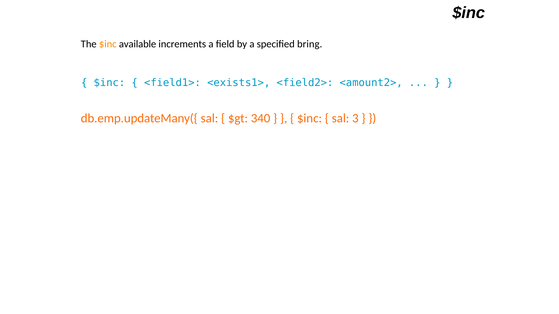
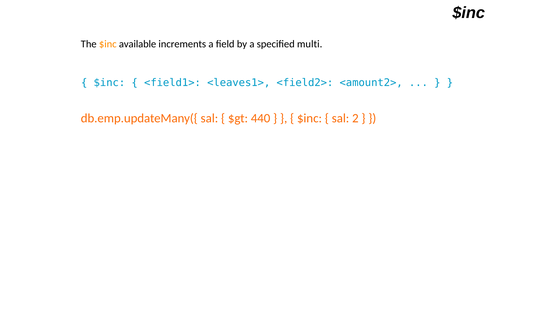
bring: bring -> multi
<exists1>: <exists1> -> <leaves1>
340: 340 -> 440
3: 3 -> 2
